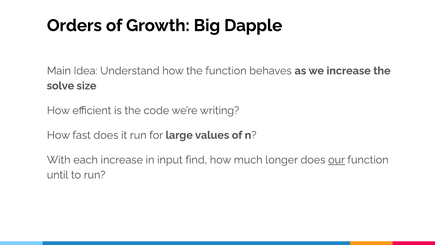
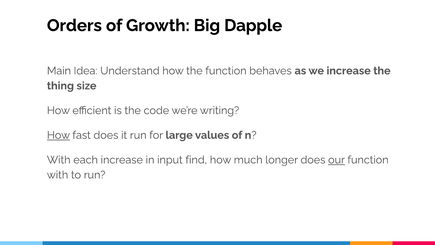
solve: solve -> thing
How at (58, 135) underline: none -> present
until at (58, 175): until -> with
